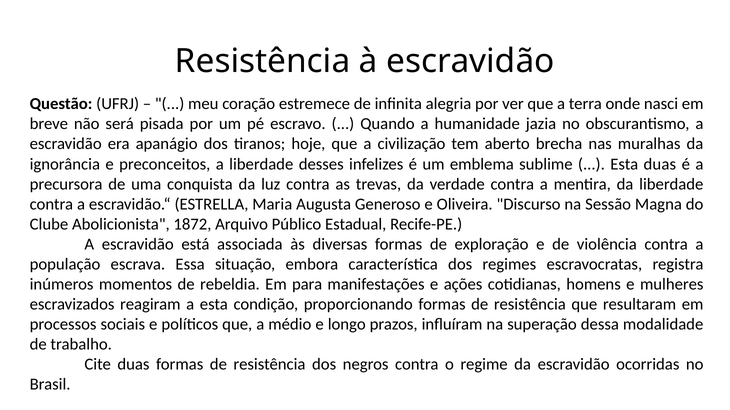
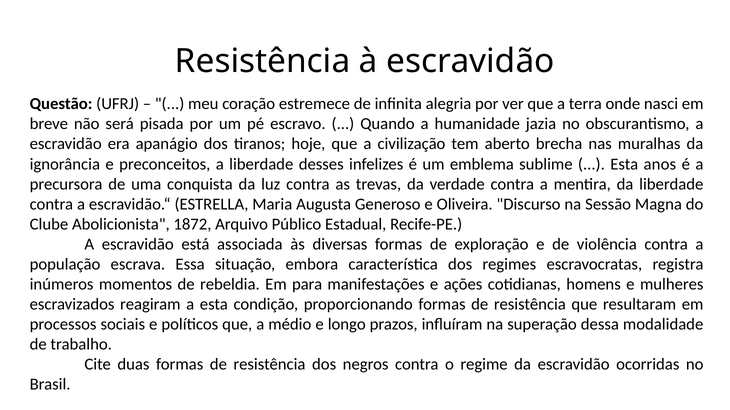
Esta duas: duas -> anos
